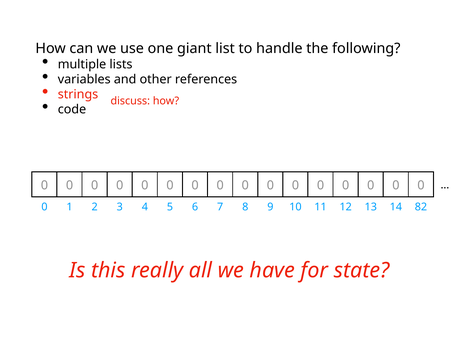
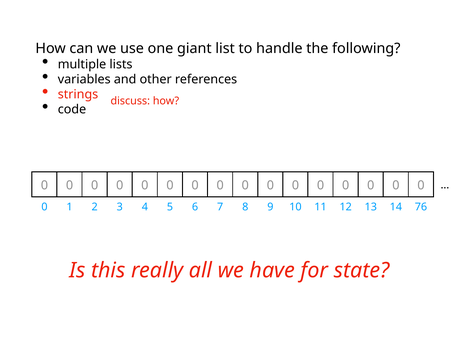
82: 82 -> 76
